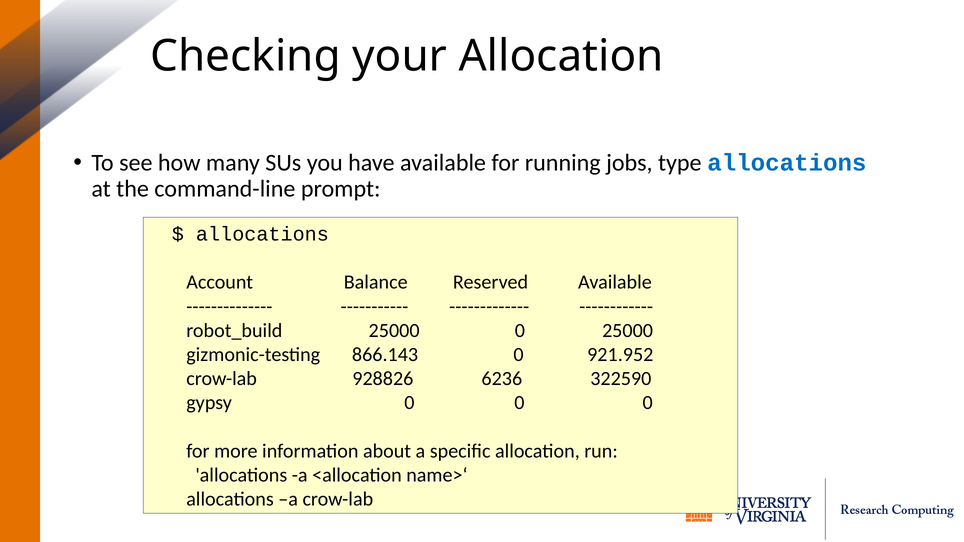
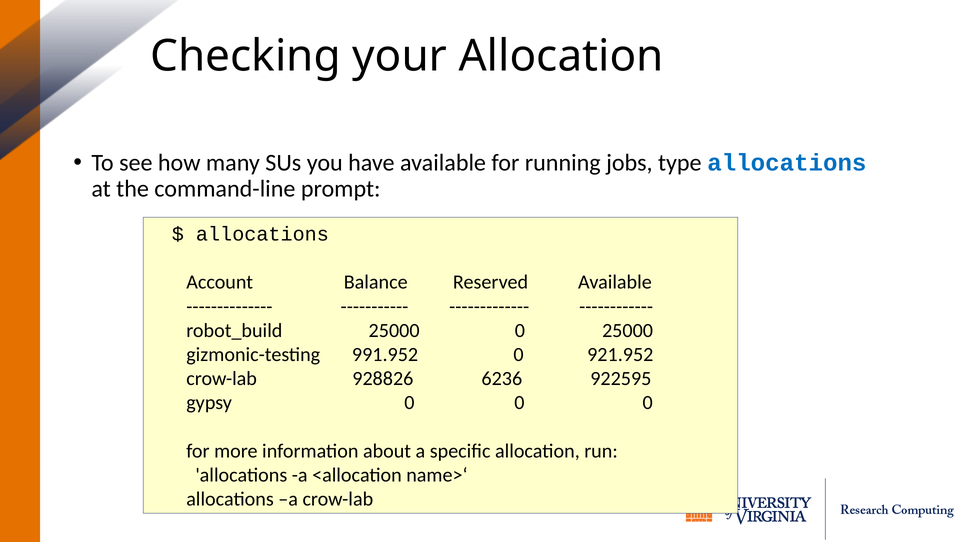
866.143: 866.143 -> 991.952
322590: 322590 -> 922595
